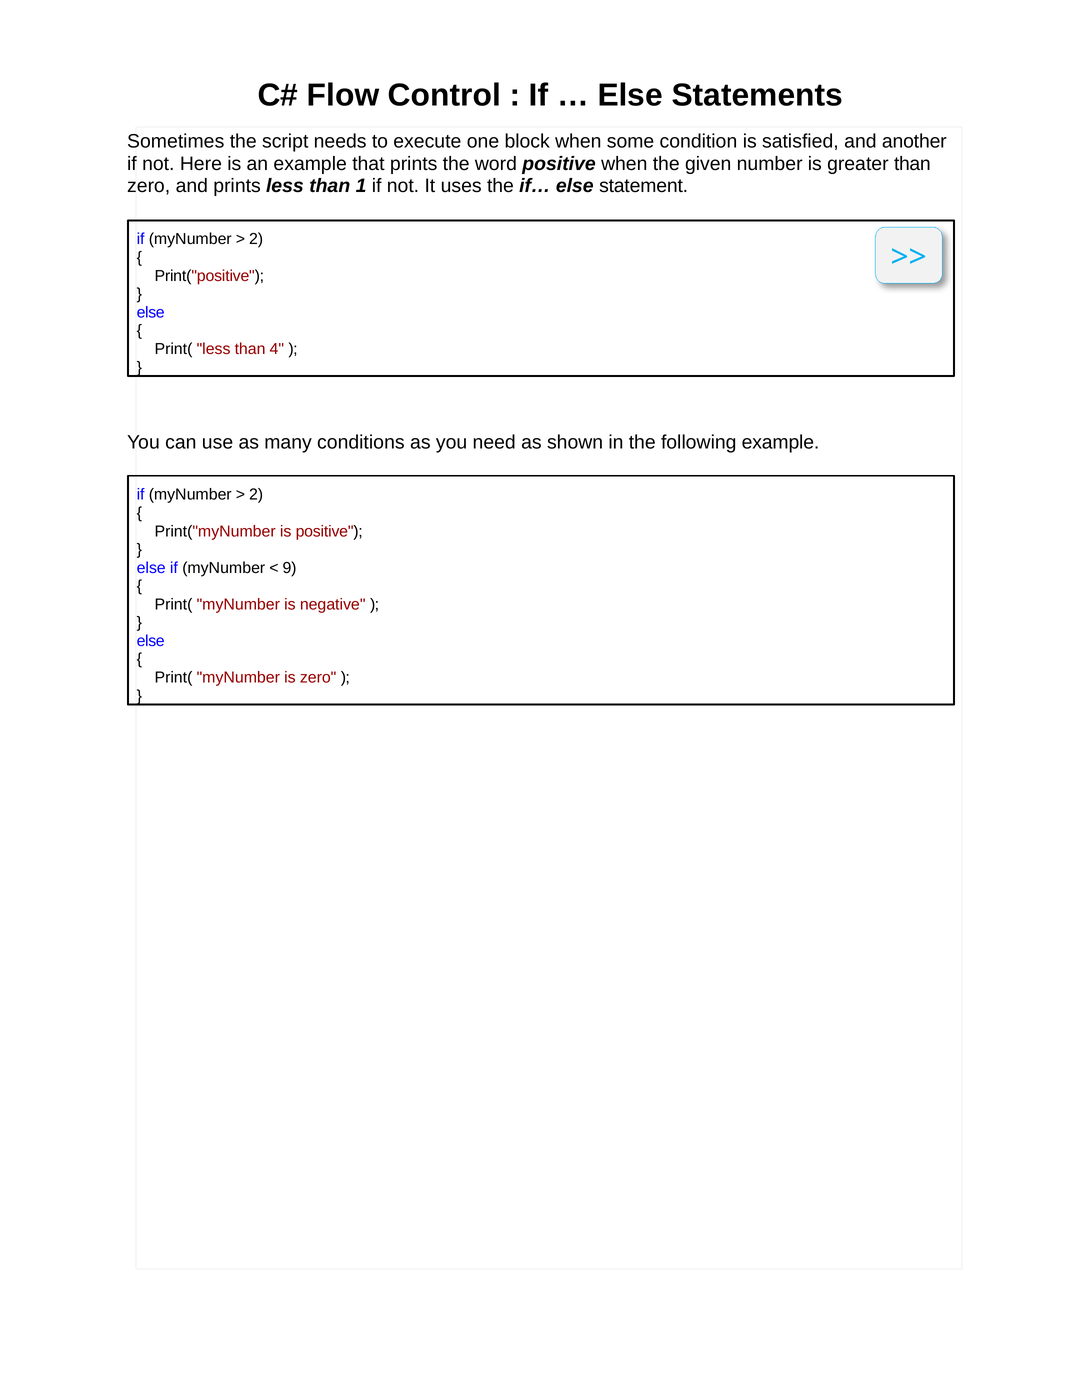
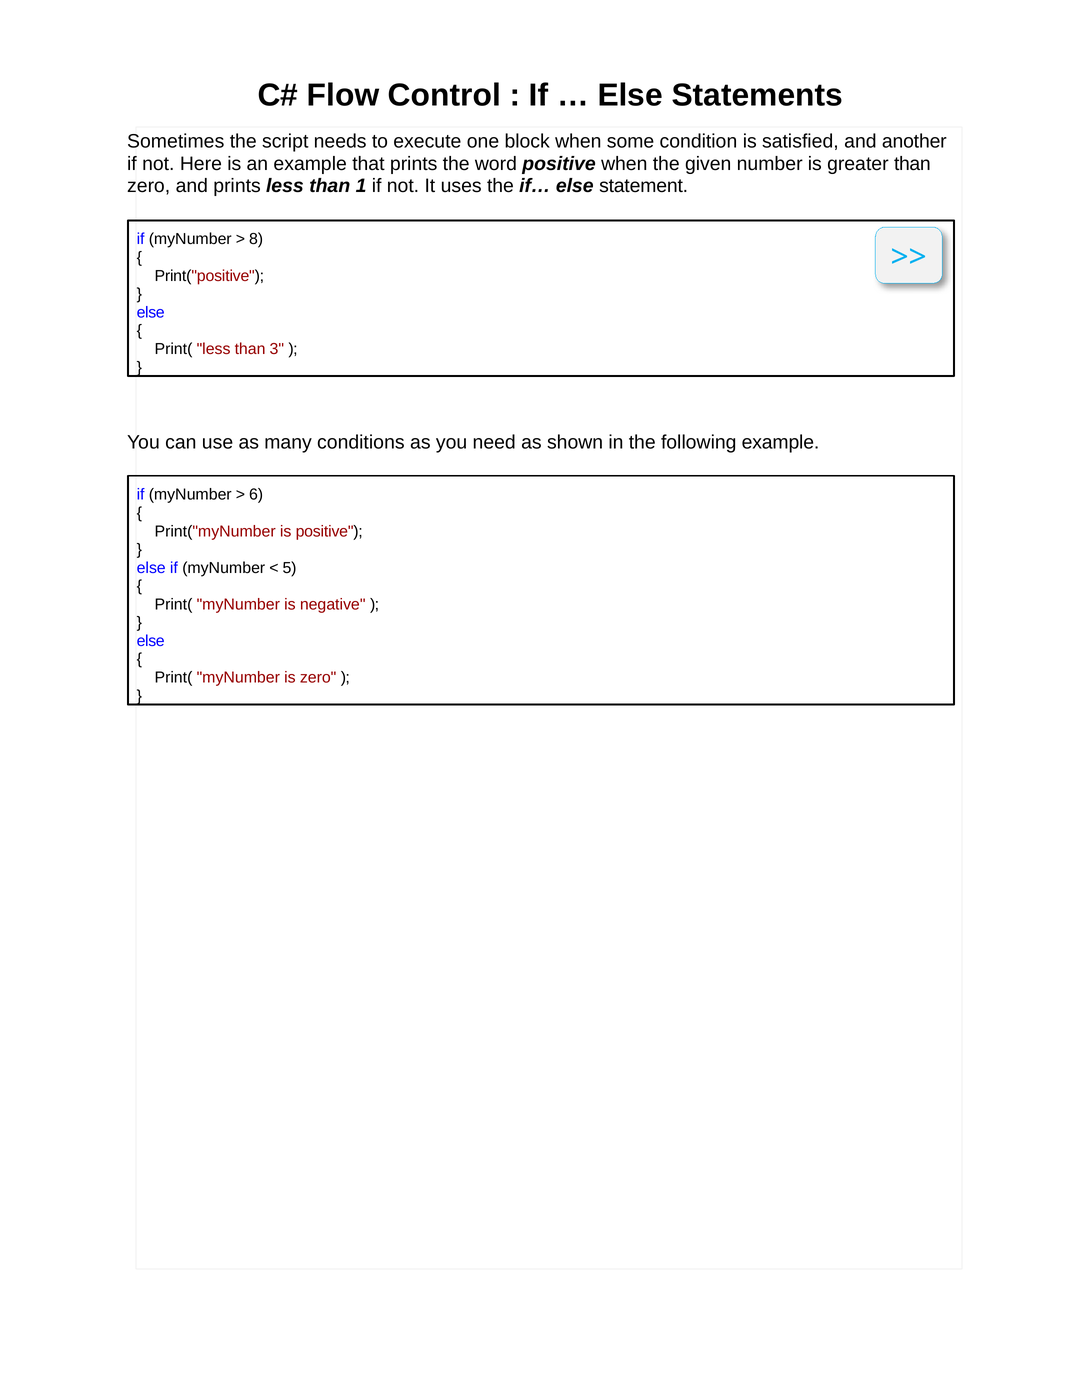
2 at (256, 239): 2 -> 8
4: 4 -> 3
2 at (256, 495): 2 -> 6
9: 9 -> 5
